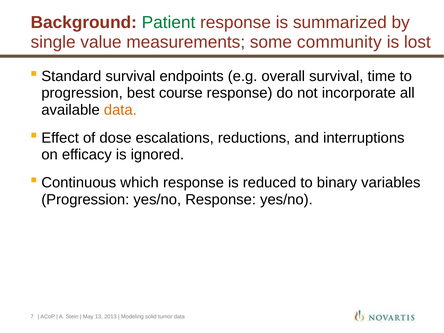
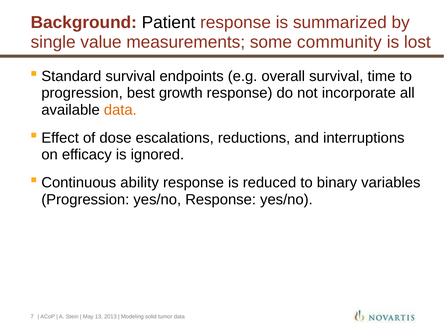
Patient colour: green -> black
course: course -> growth
which: which -> ability
